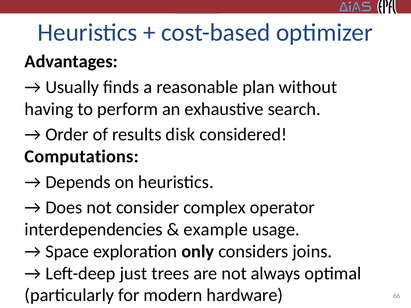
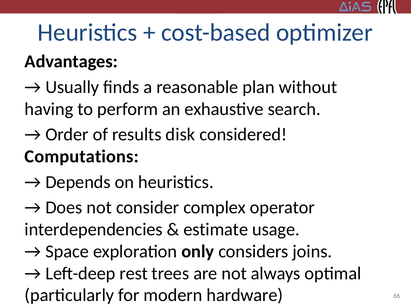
example: example -> estimate
just: just -> rest
